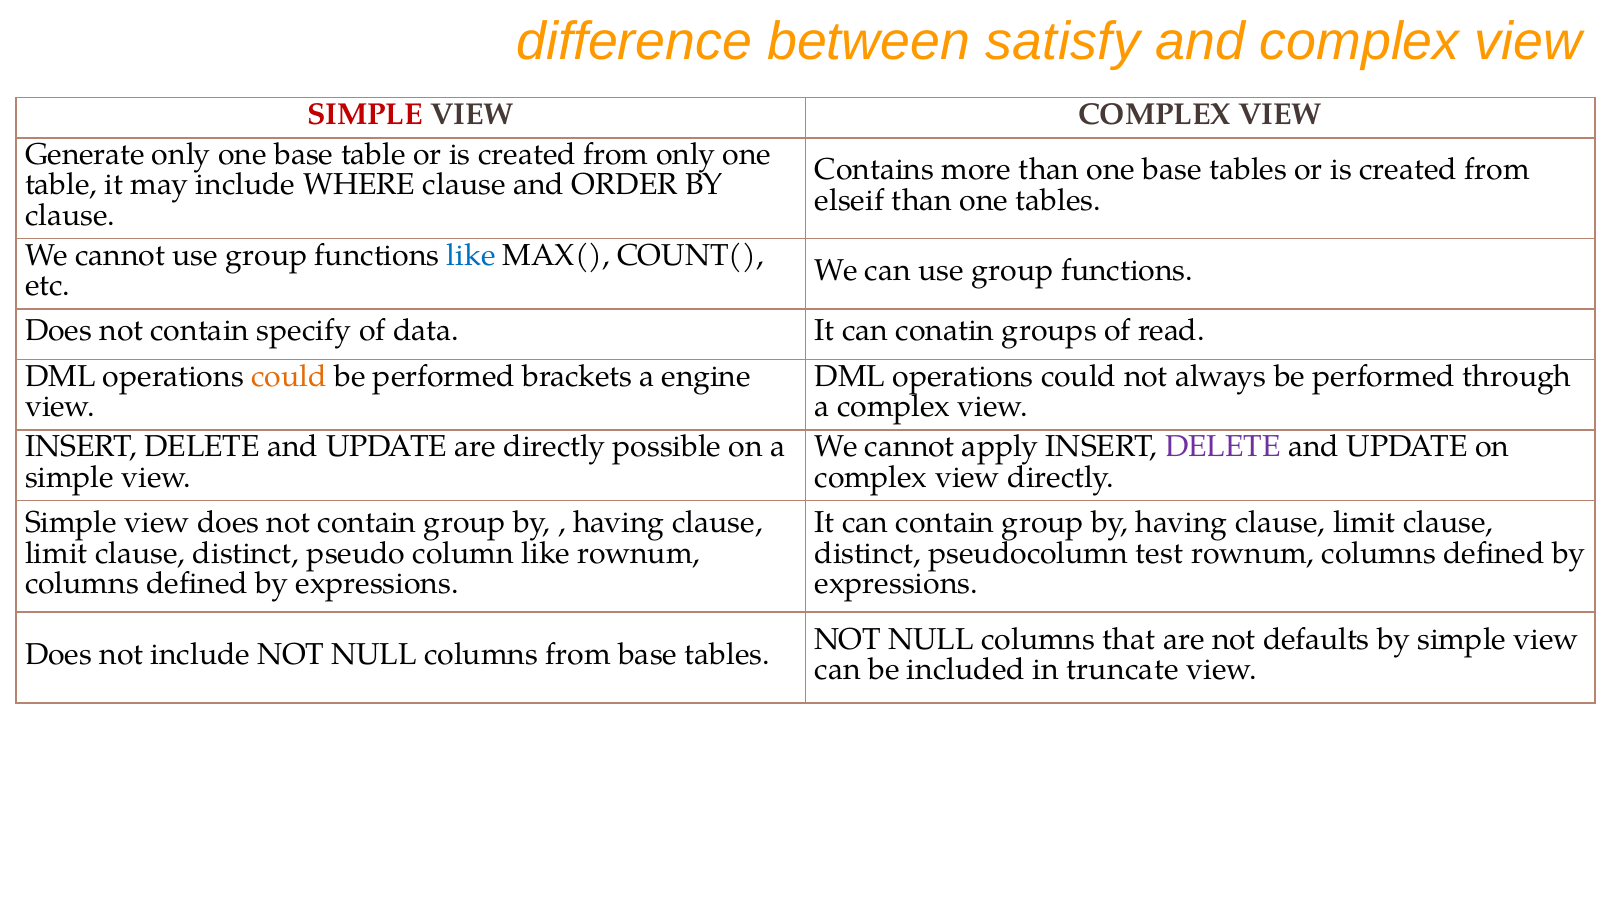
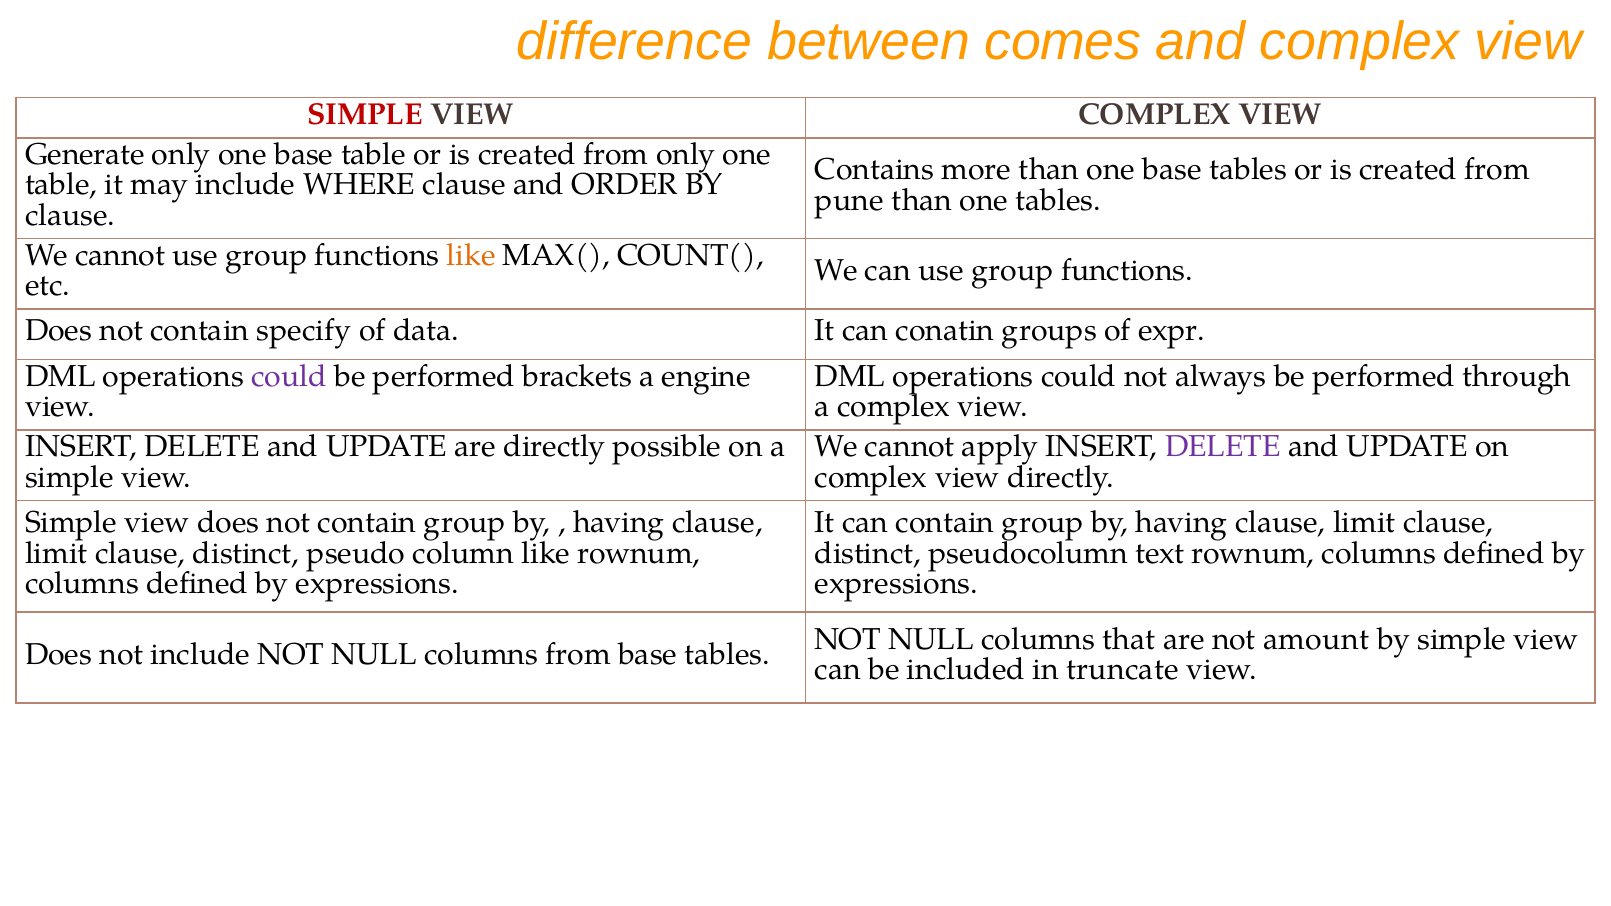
satisfy: satisfy -> comes
elseif: elseif -> pune
like at (471, 255) colour: blue -> orange
read: read -> expr
could at (289, 376) colour: orange -> purple
test: test -> text
defaults: defaults -> amount
